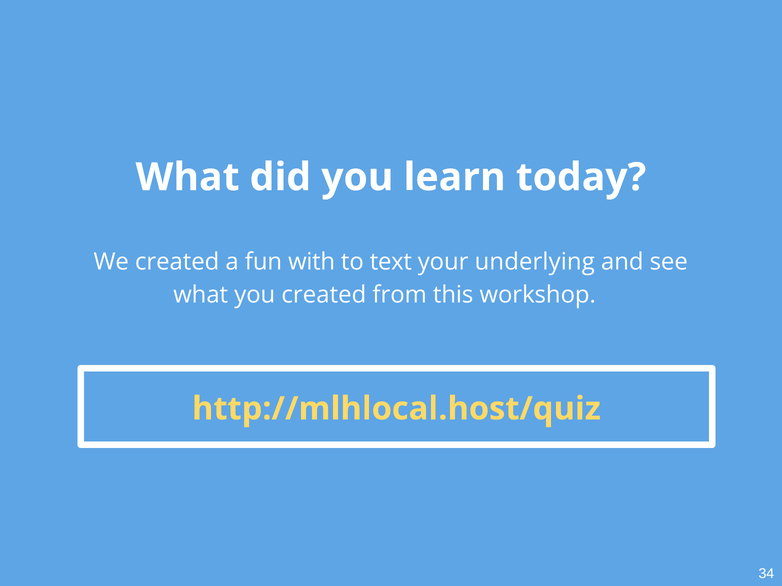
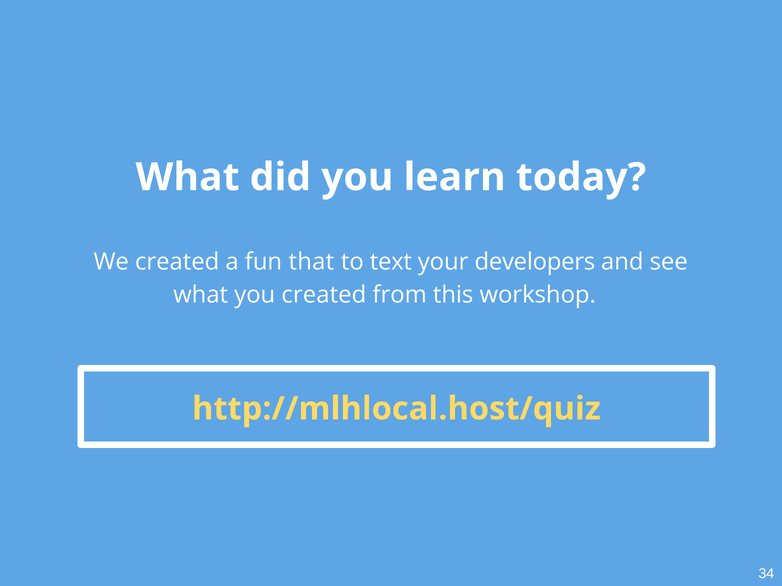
with: with -> that
underlying: underlying -> developers
